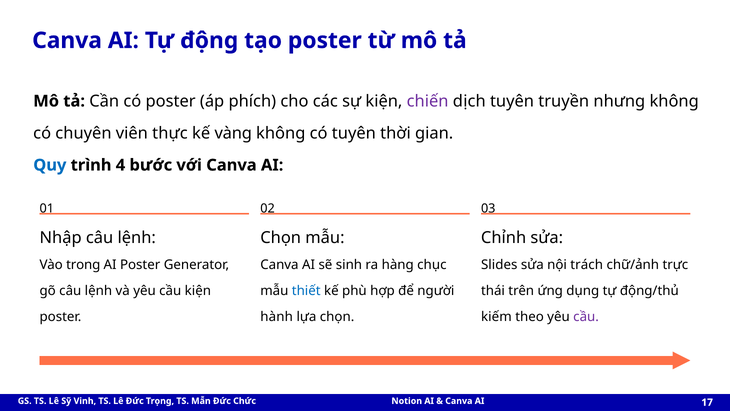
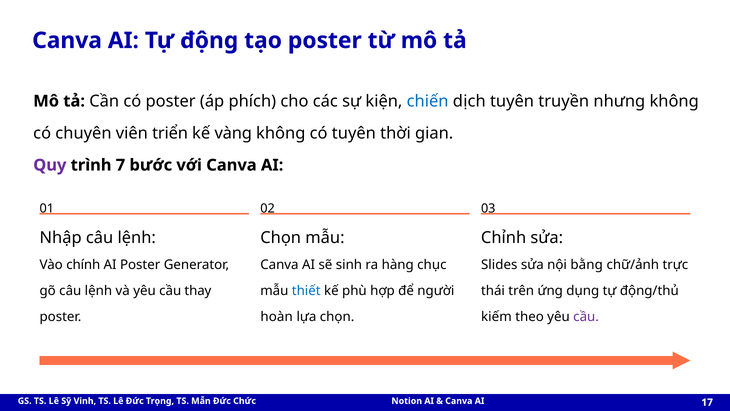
chiến colour: purple -> blue
thực: thực -> triển
Quy colour: blue -> purple
4: 4 -> 7
trong: trong -> chính
trách: trách -> bằng
cầu kiện: kiện -> thay
hành: hành -> hoàn
